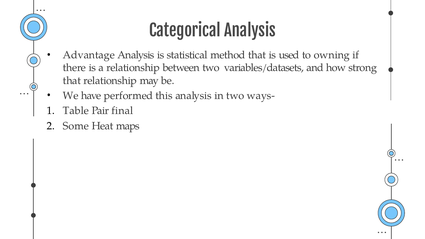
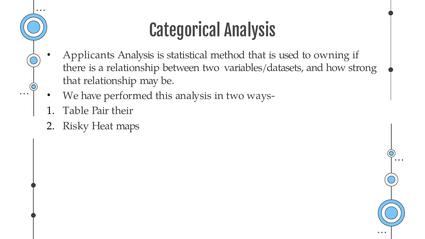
Advantage: Advantage -> Applicants
final: final -> their
Some: Some -> Risky
